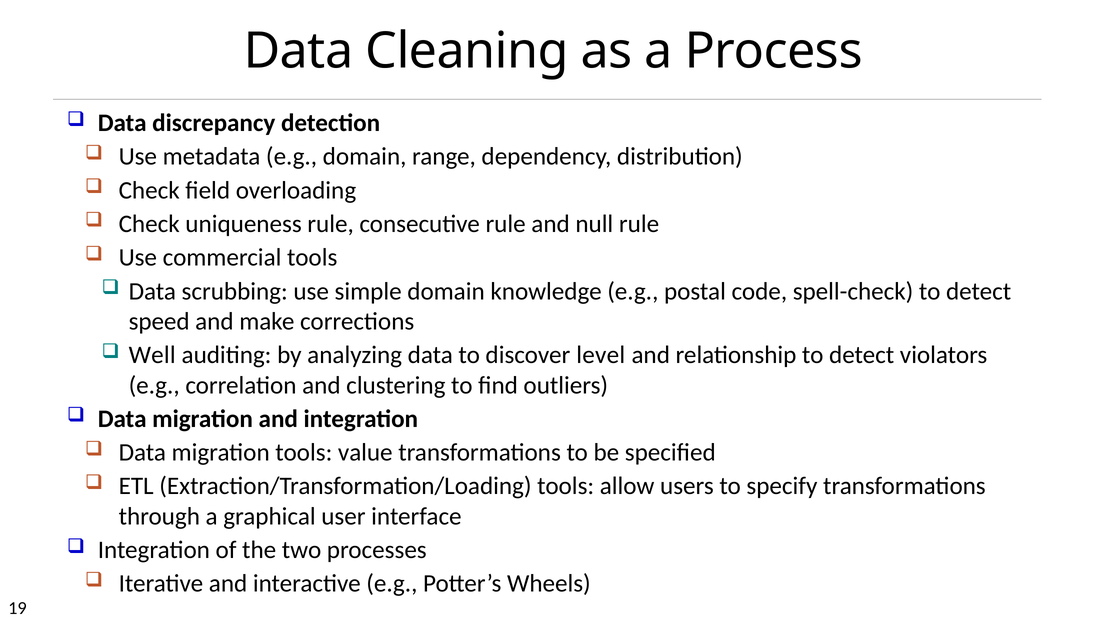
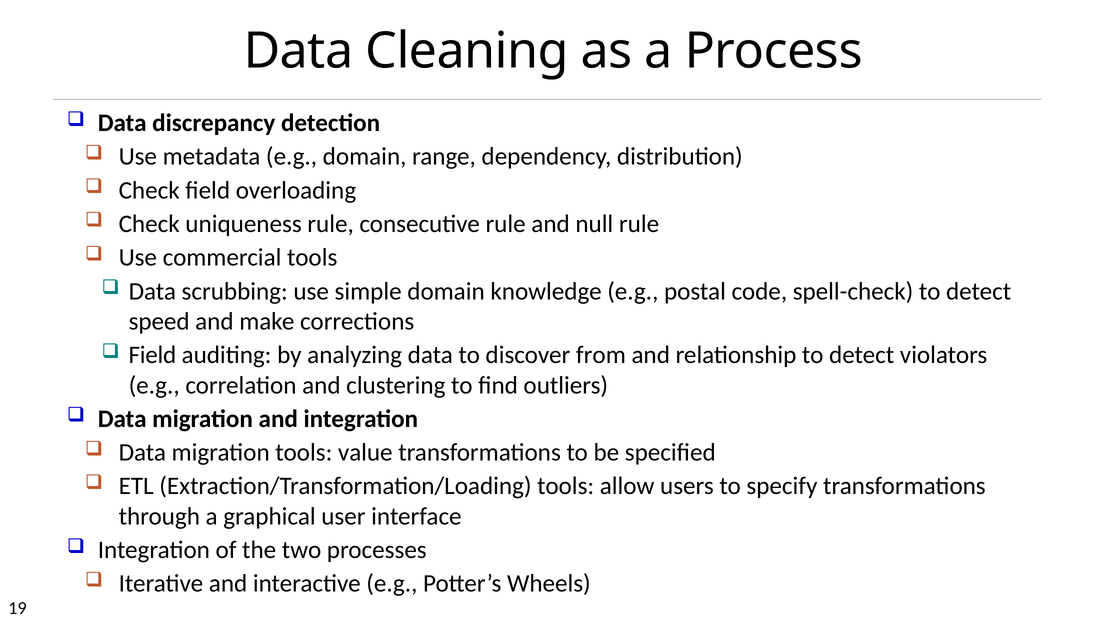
Well at (152, 355): Well -> Field
level: level -> from
